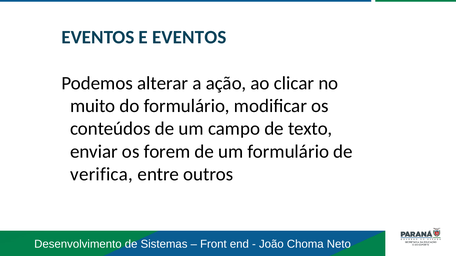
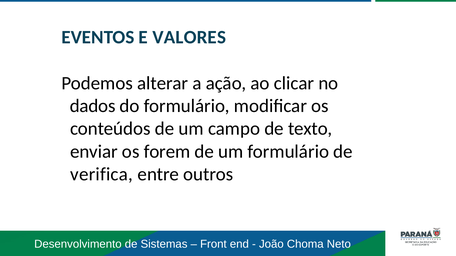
E EVENTOS: EVENTOS -> VALORES
muito: muito -> dados
